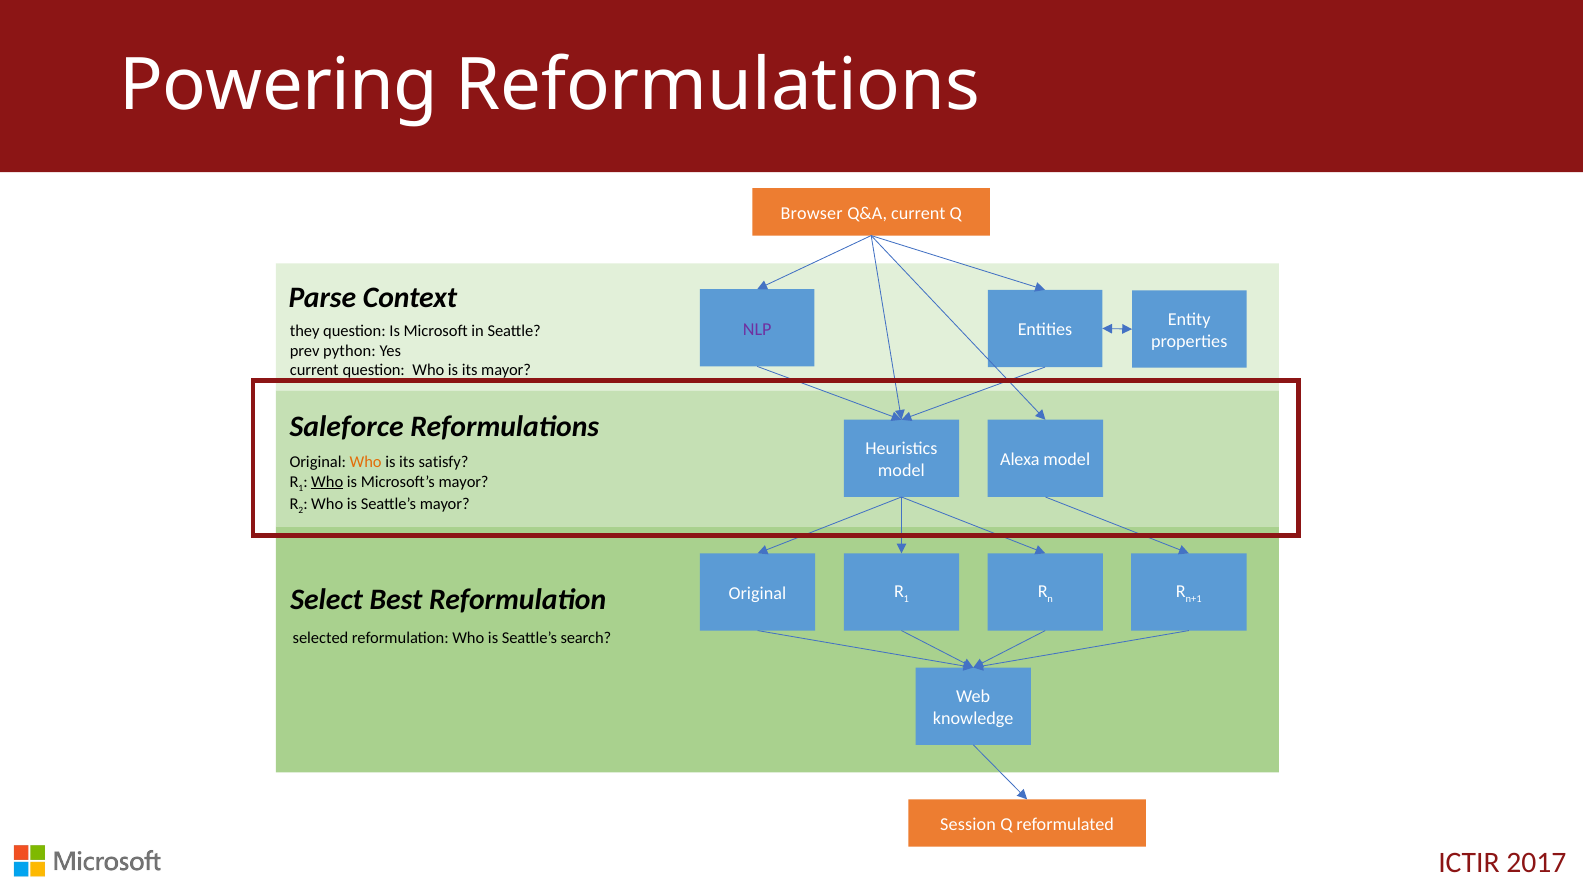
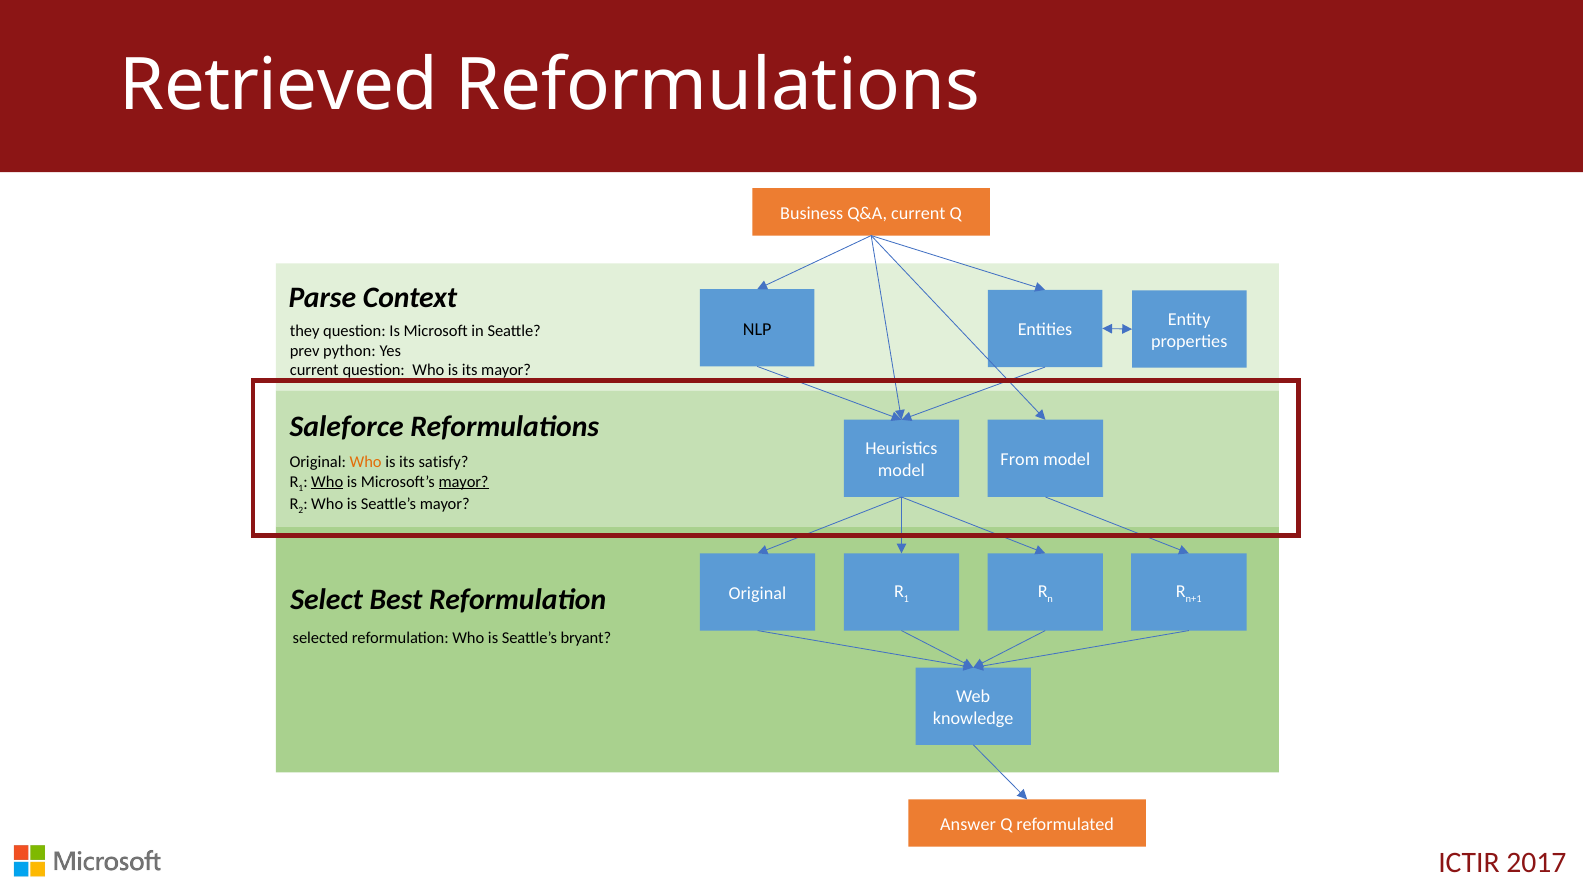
Powering: Powering -> Retrieved
Browser: Browser -> Business
NLP colour: purple -> black
Alexa: Alexa -> From
mayor at (464, 482) underline: none -> present
search: search -> bryant
Session: Session -> Answer
